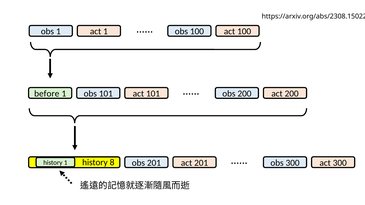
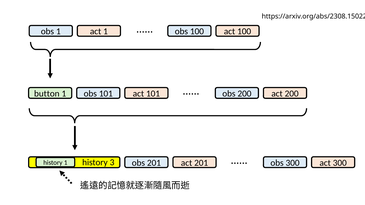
before: before -> button
8: 8 -> 3
